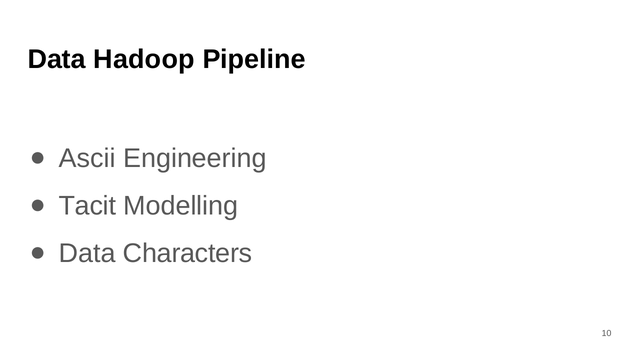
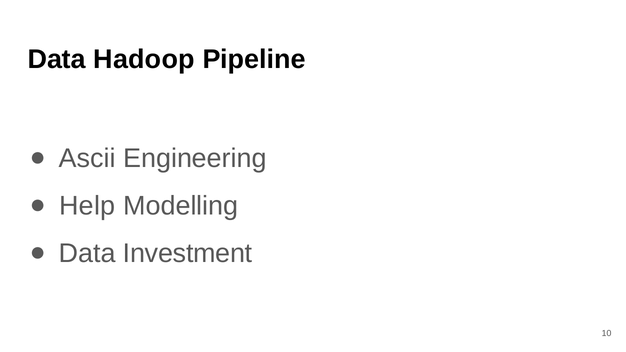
Tacit: Tacit -> Help
Characters: Characters -> Investment
